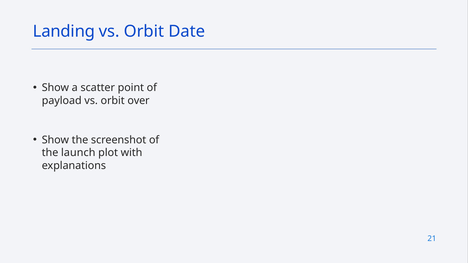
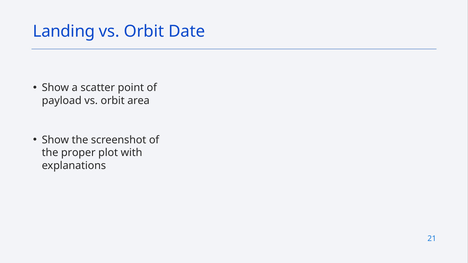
over: over -> area
launch: launch -> proper
